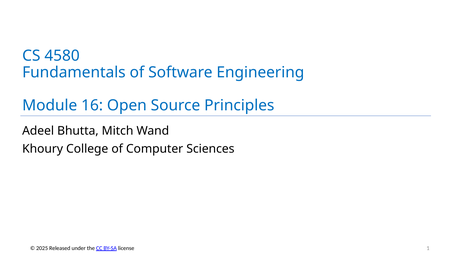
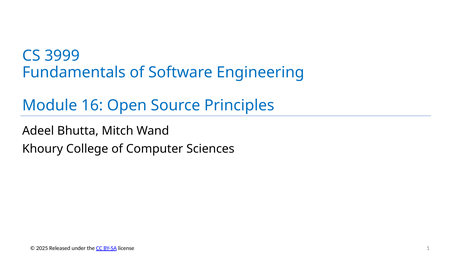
4580: 4580 -> 3999
